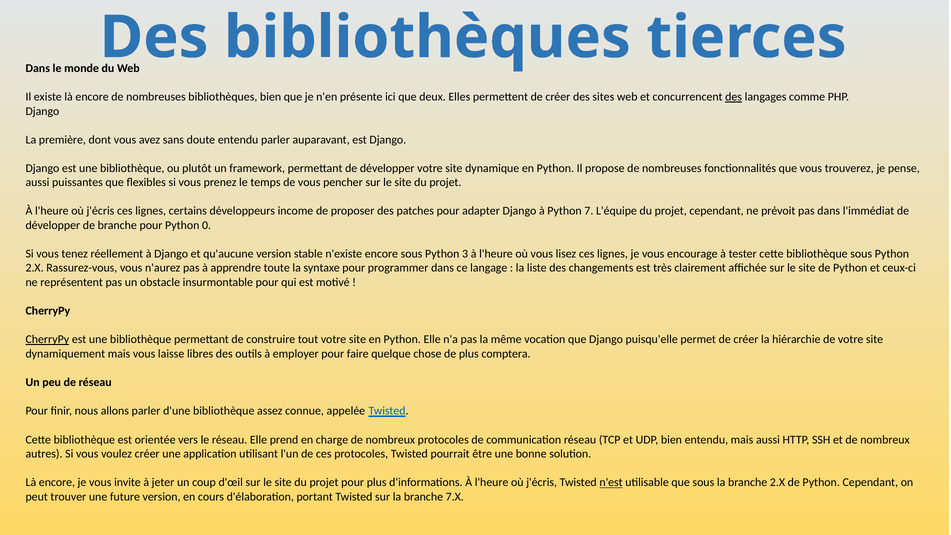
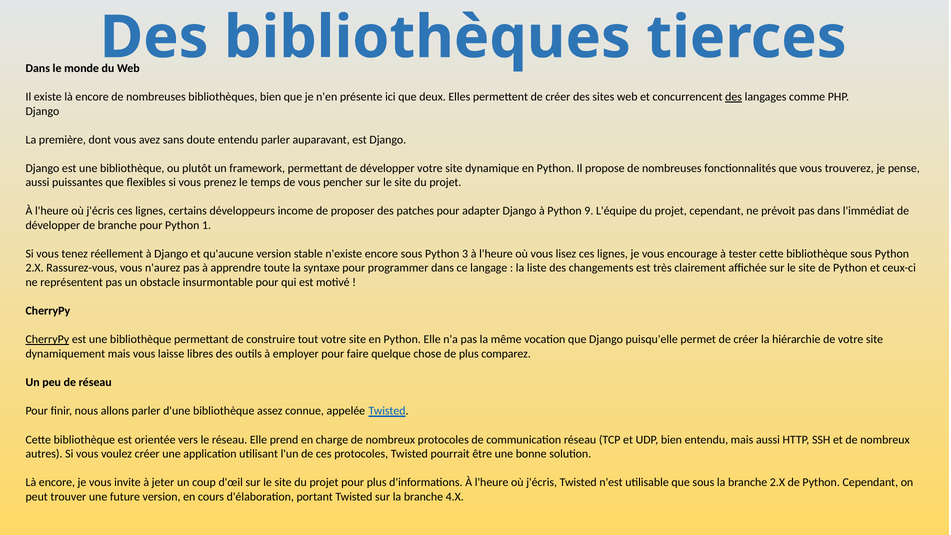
7: 7 -> 9
0: 0 -> 1
comptera: comptera -> comparez
n'est underline: present -> none
7.X: 7.X -> 4.X
